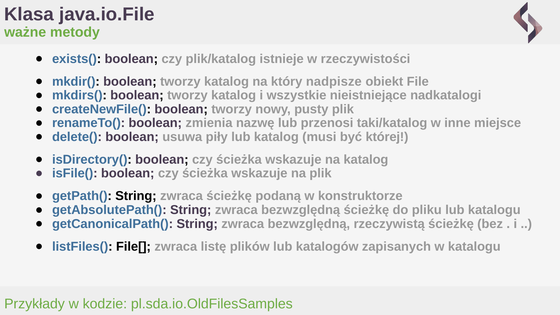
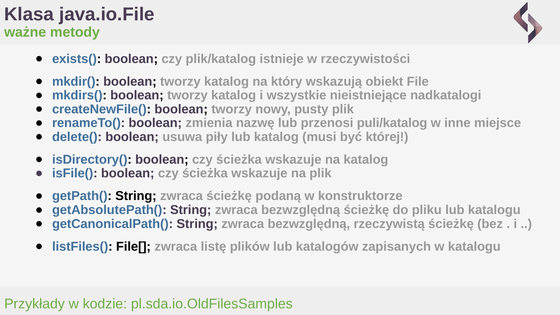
nadpisze: nadpisze -> wskazują
taki/katalog: taki/katalog -> puli/katalog
